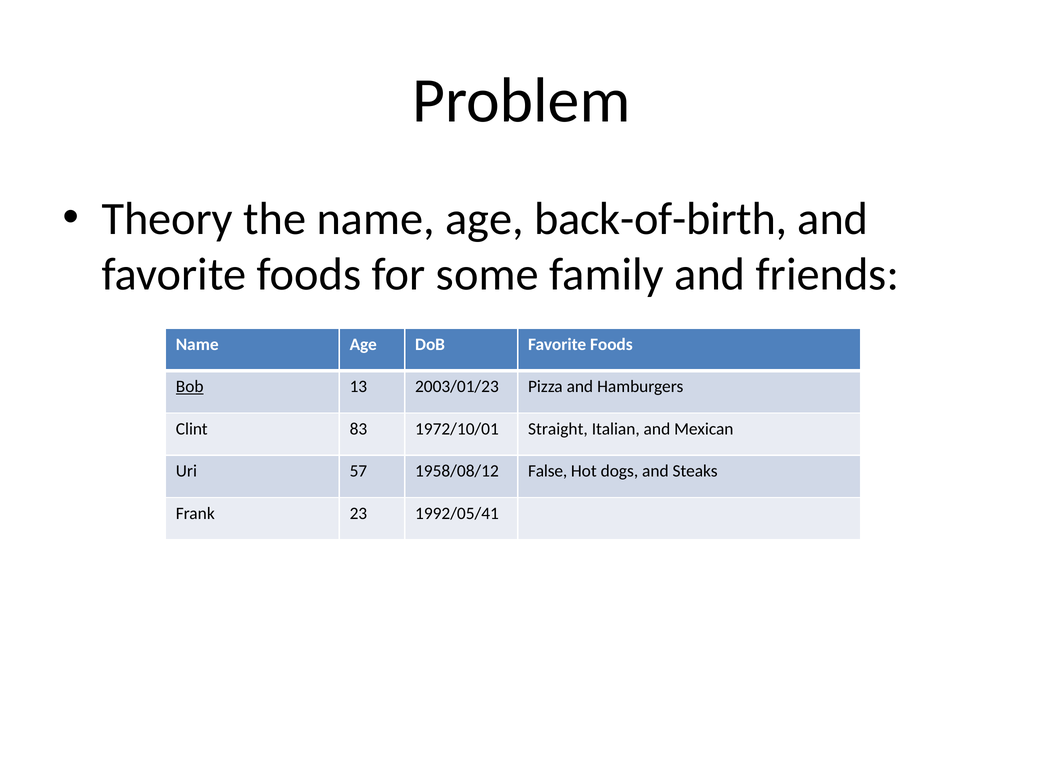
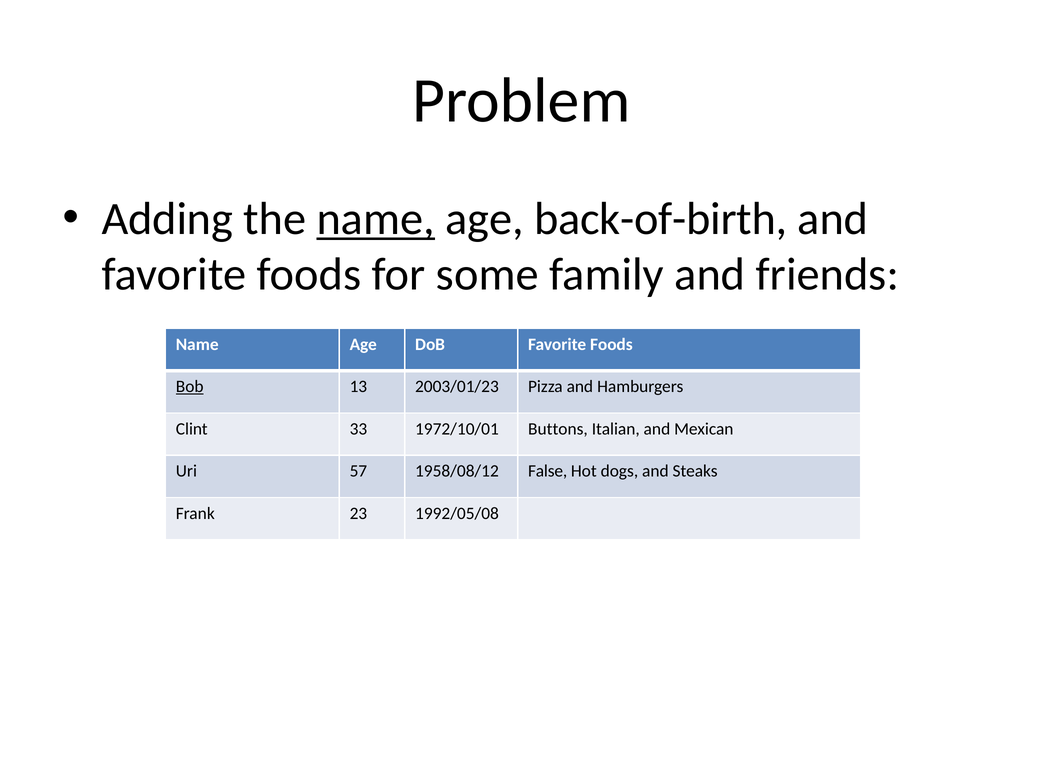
Theory: Theory -> Adding
name at (376, 219) underline: none -> present
83: 83 -> 33
Straight: Straight -> Buttons
1992/05/41: 1992/05/41 -> 1992/05/08
